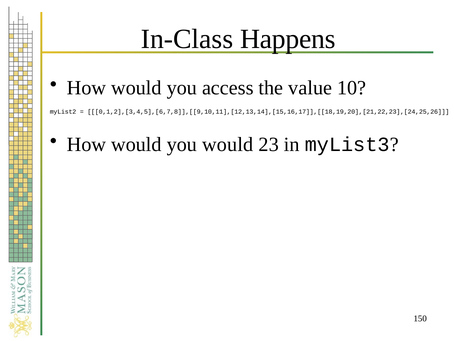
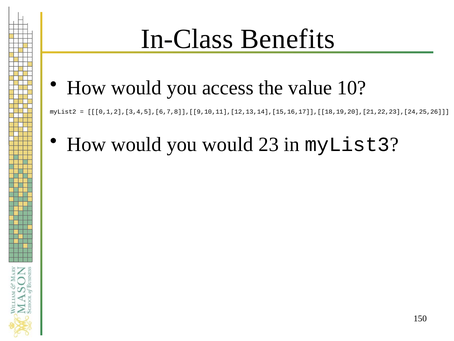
Happens: Happens -> Benefits
